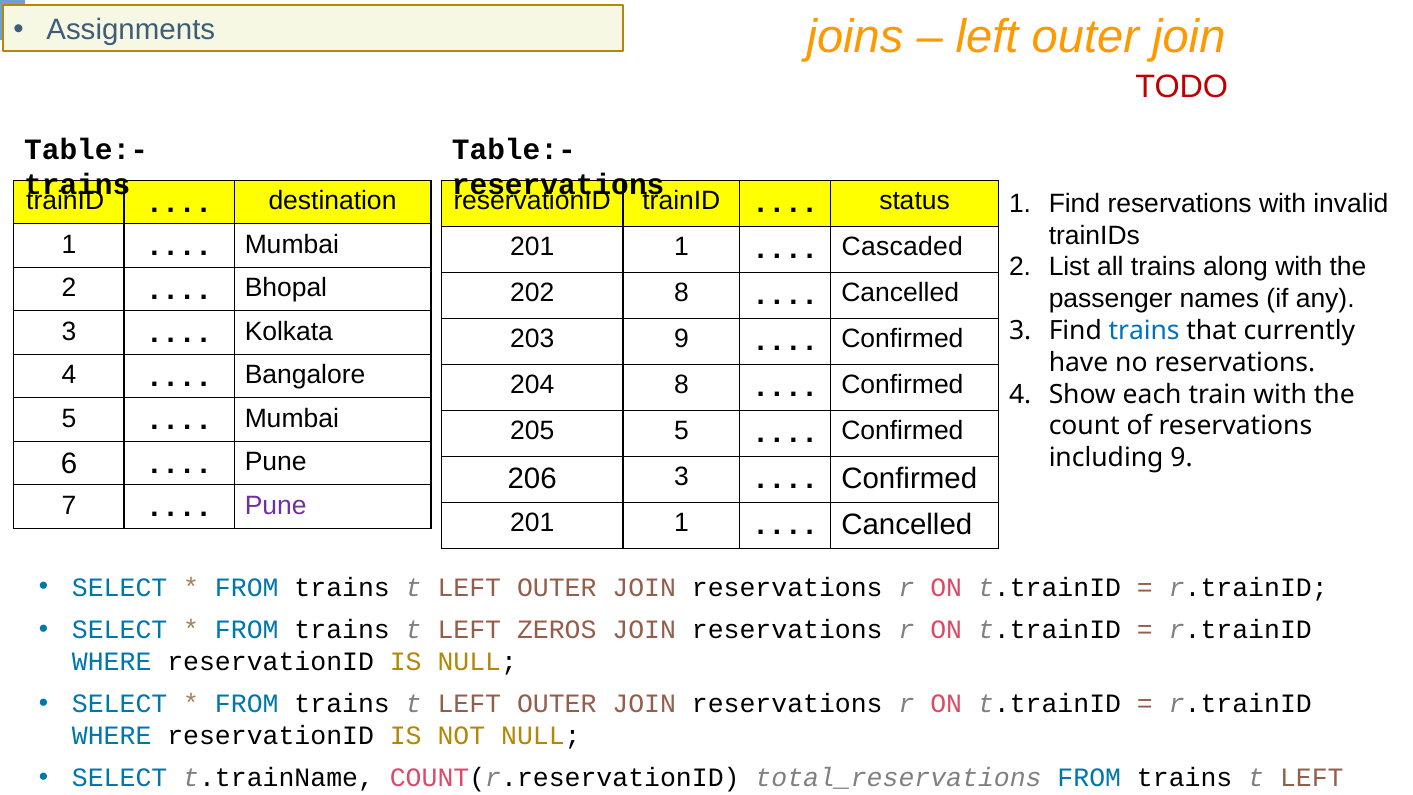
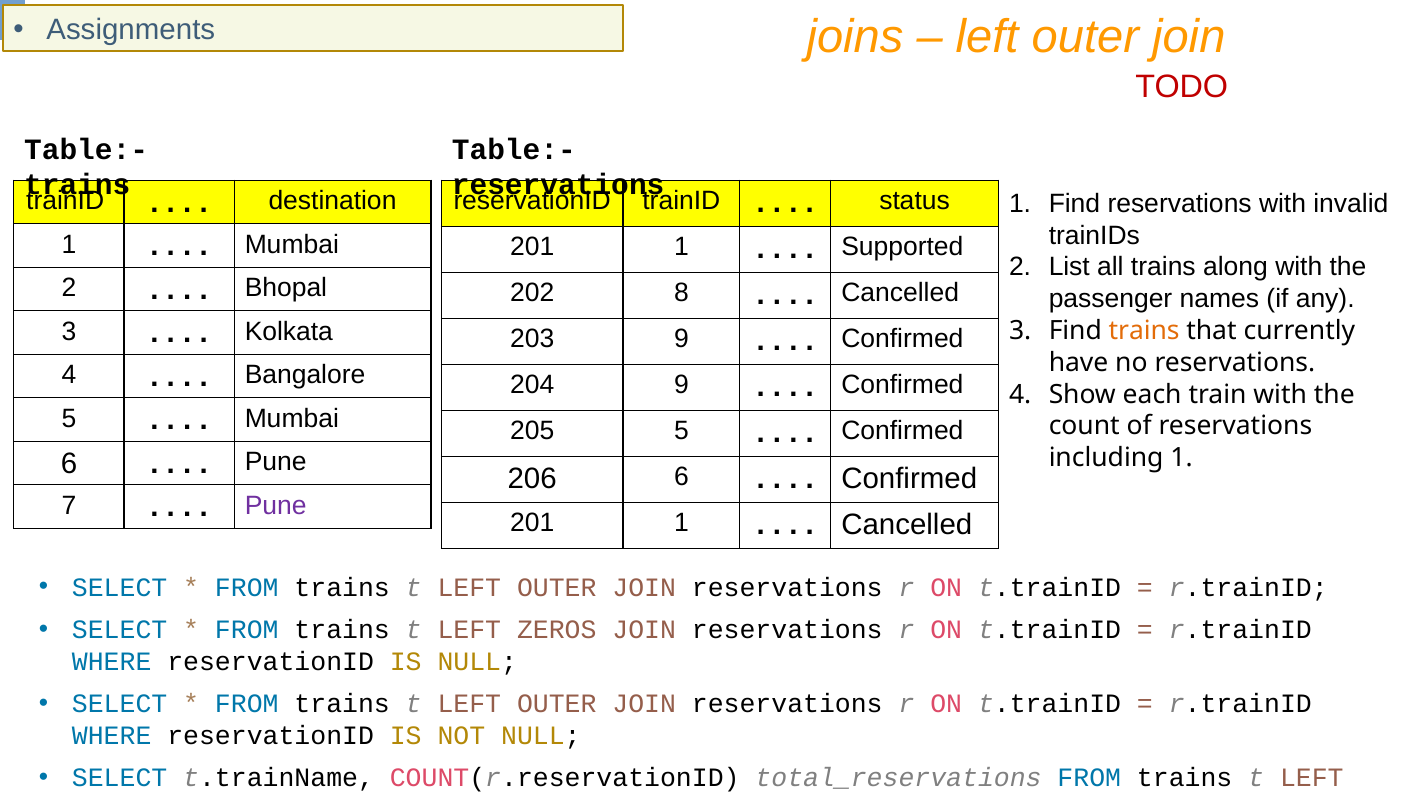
Cascaded: Cascaded -> Supported
trains at (1144, 331) colour: blue -> orange
204 8: 8 -> 9
including 9: 9 -> 1
206 3: 3 -> 6
